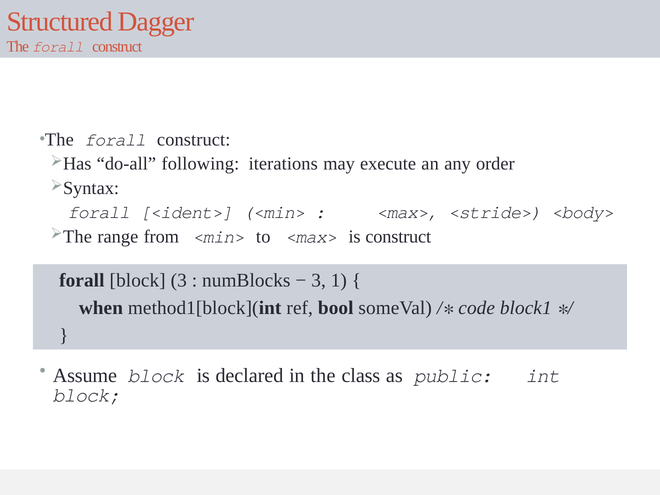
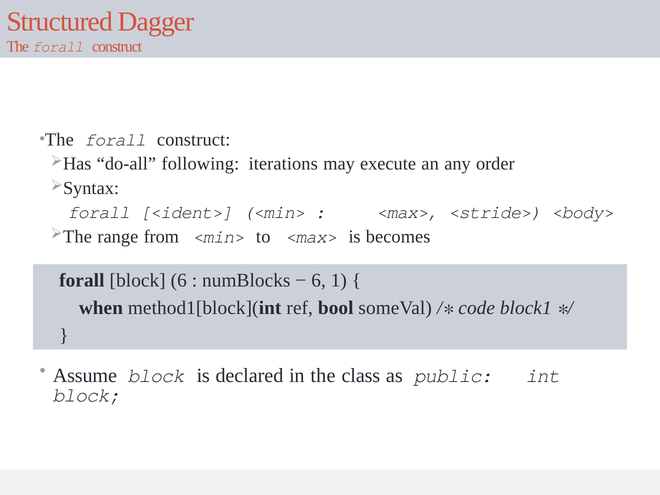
is construct: construct -> becomes
block 3: 3 -> 6
3 at (319, 280): 3 -> 6
